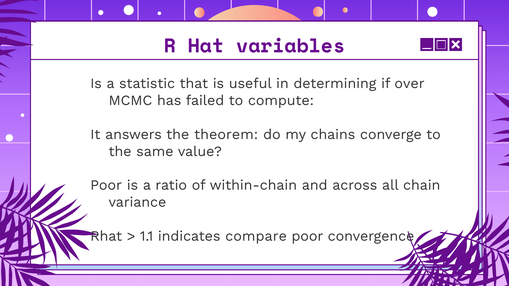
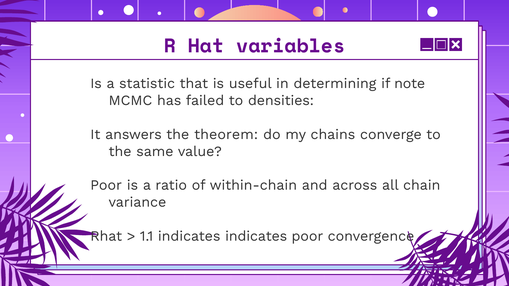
over: over -> note
compute: compute -> densities
indicates compare: compare -> indicates
